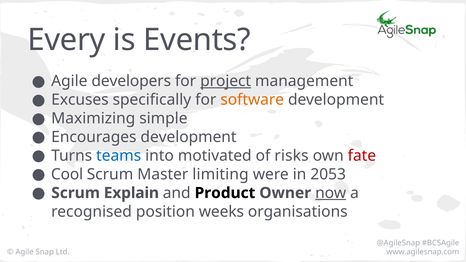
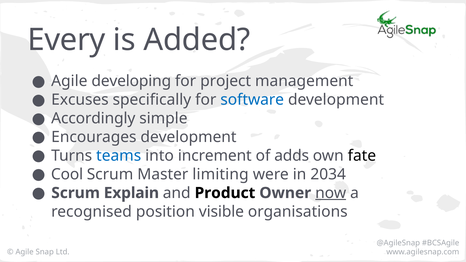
Events: Events -> Added
developers: developers -> developing
project underline: present -> none
software colour: orange -> blue
Maximizing: Maximizing -> Accordingly
motivated: motivated -> increment
risks: risks -> adds
fate colour: red -> black
2053: 2053 -> 2034
weeks: weeks -> visible
